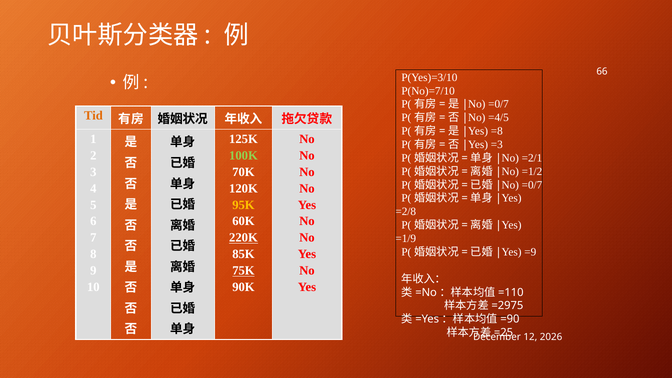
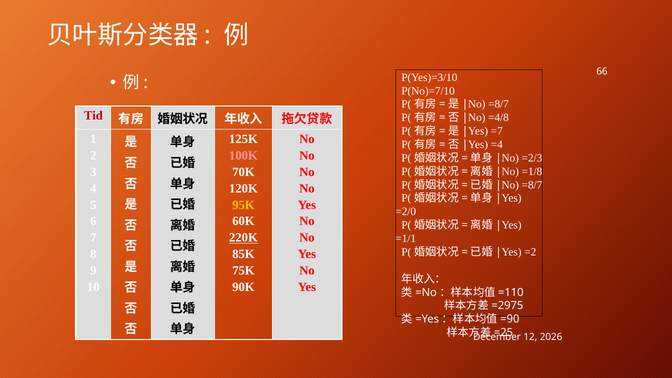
=0/7 at (499, 104): =0/7 -> =8/7
Tid colour: orange -> red
=4/5: =4/5 -> =4/8
=8: =8 -> =7
=3: =3 -> =4
100K colour: light green -> pink
=2/1: =2/1 -> =2/3
=1/2: =1/2 -> =1/8
=0/7 at (532, 185): =0/7 -> =8/7
=2/8: =2/8 -> =2/0
=1/9: =1/9 -> =1/1
=9: =9 -> =2
75K underline: present -> none
